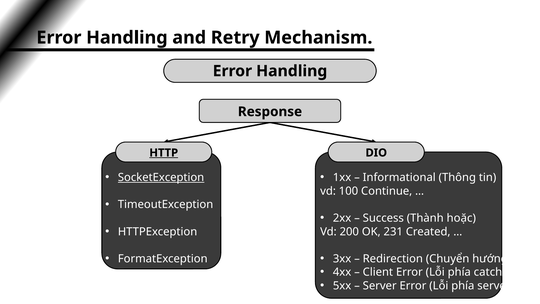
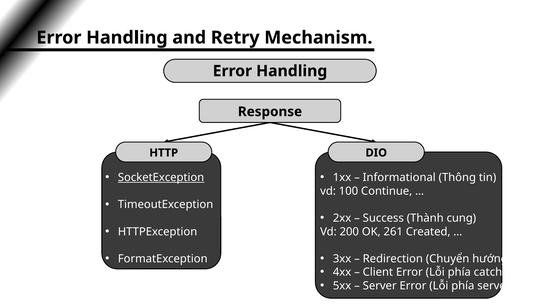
HTTP underline: present -> none
hoặc: hoặc -> cung
231: 231 -> 261
